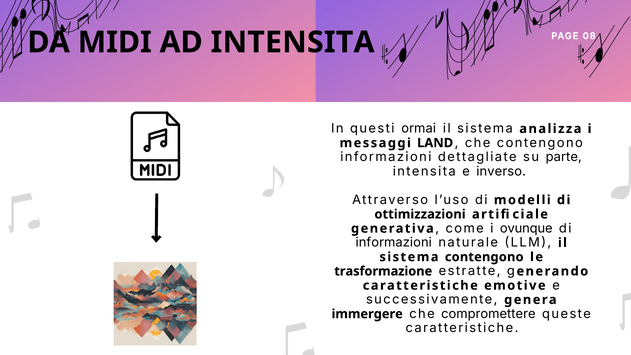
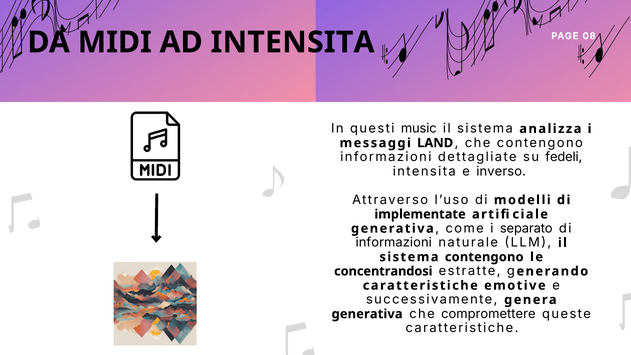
ormai: ormai -> music
parte: parte -> fedeli
ottimizzazioni: ottimizzazioni -> implementate
ovunque: ovunque -> separato
trasformazione: trasformazione -> concentrandosi
immergere at (367, 314): immergere -> generativa
